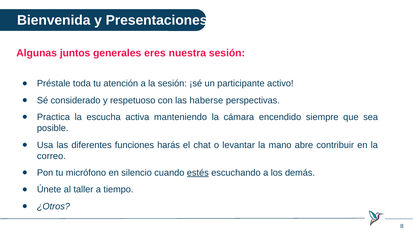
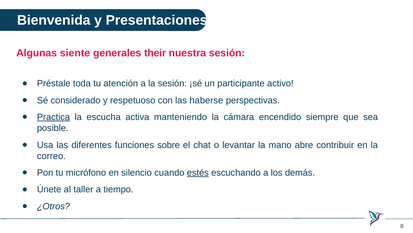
juntos: juntos -> siente
eres: eres -> their
Practica underline: none -> present
harás: harás -> sobre
